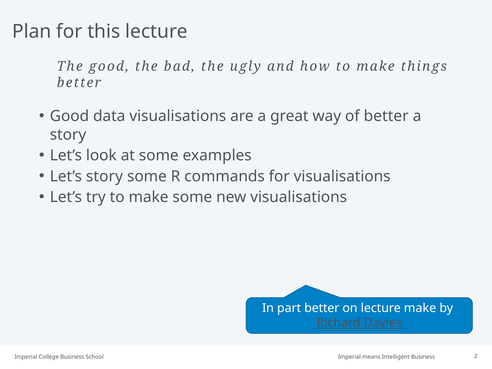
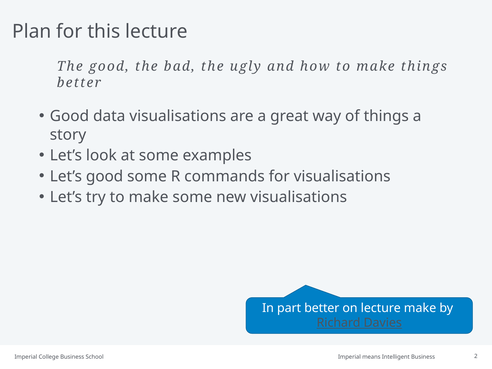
of better: better -> things
Let’s story: story -> good
